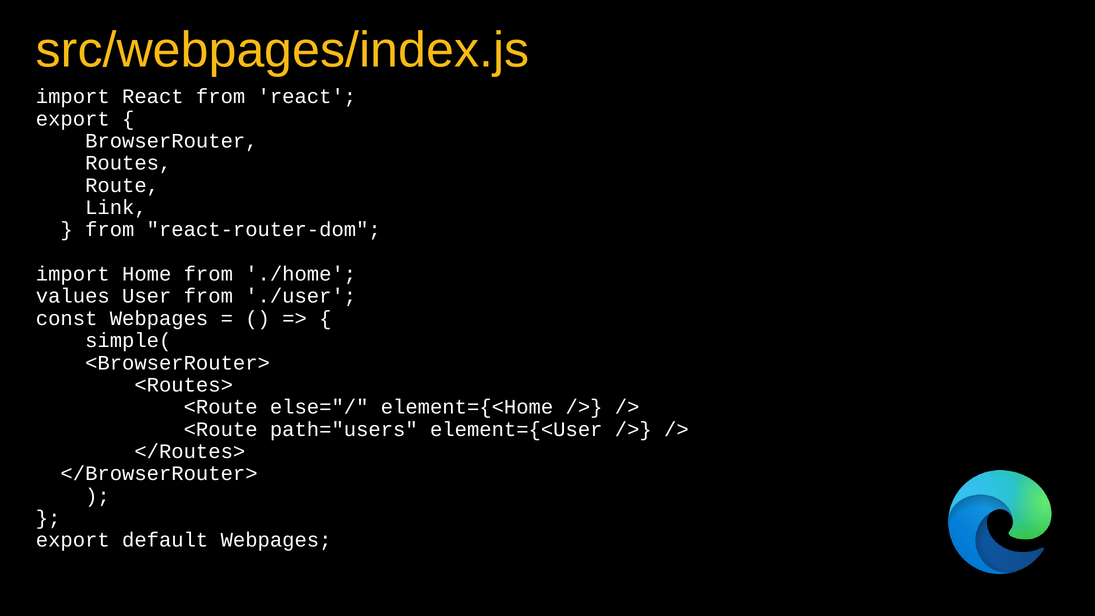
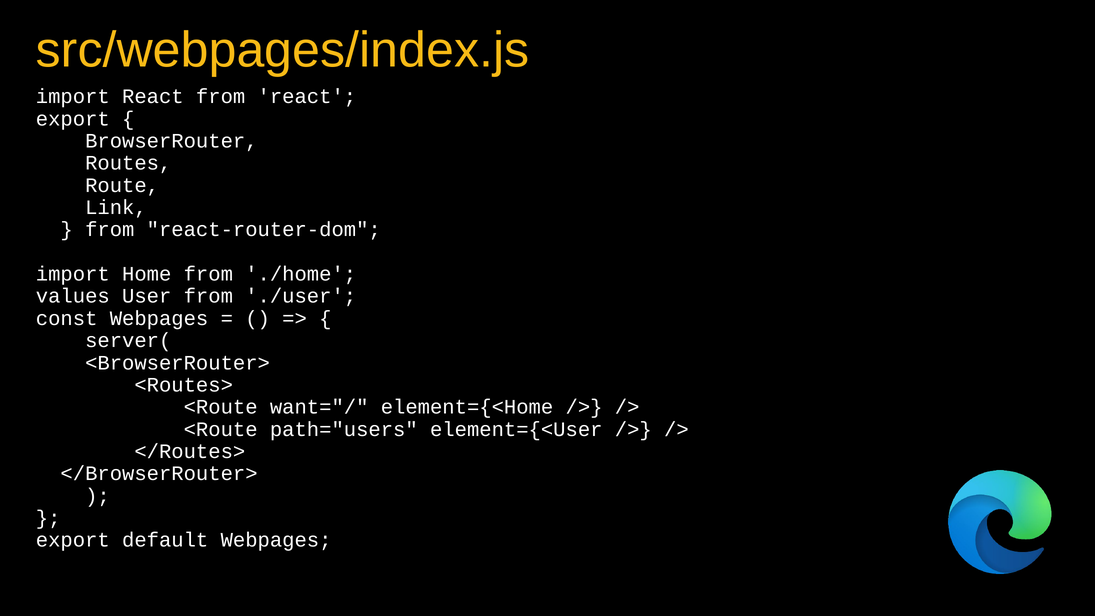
simple(: simple( -> server(
else="/: else="/ -> want="/
